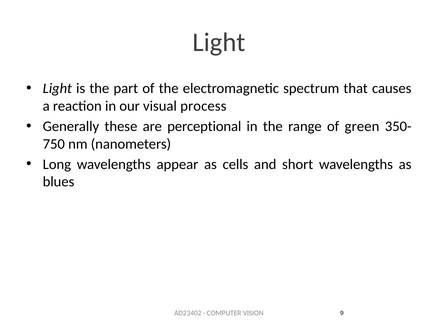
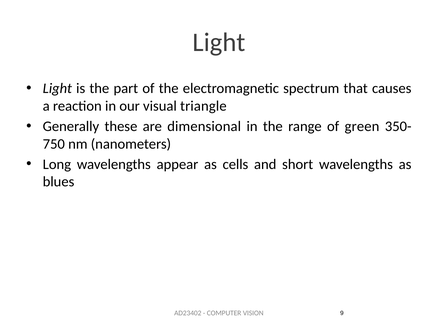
process: process -> triangle
perceptional: perceptional -> dimensional
